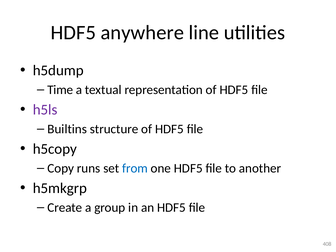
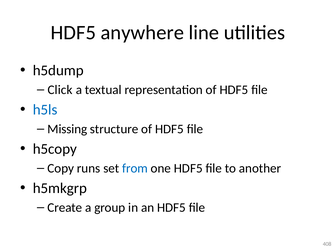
Time: Time -> Click
h5ls colour: purple -> blue
Builtins: Builtins -> Missing
